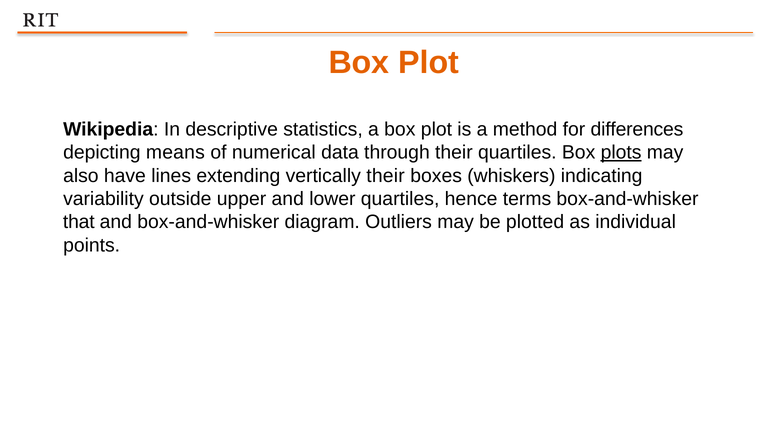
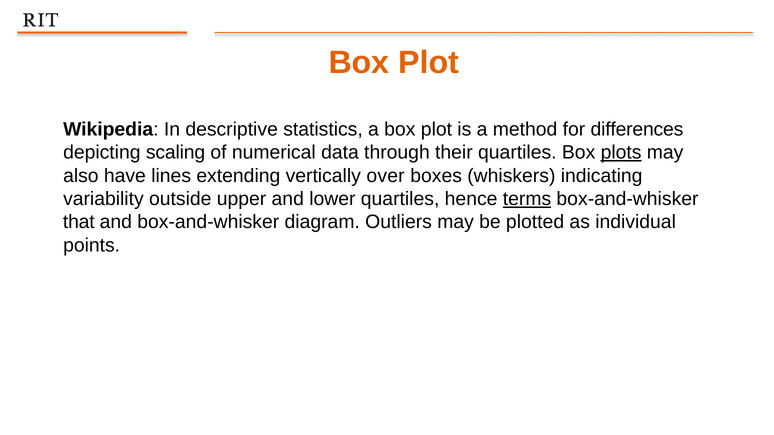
means: means -> scaling
vertically their: their -> over
terms underline: none -> present
